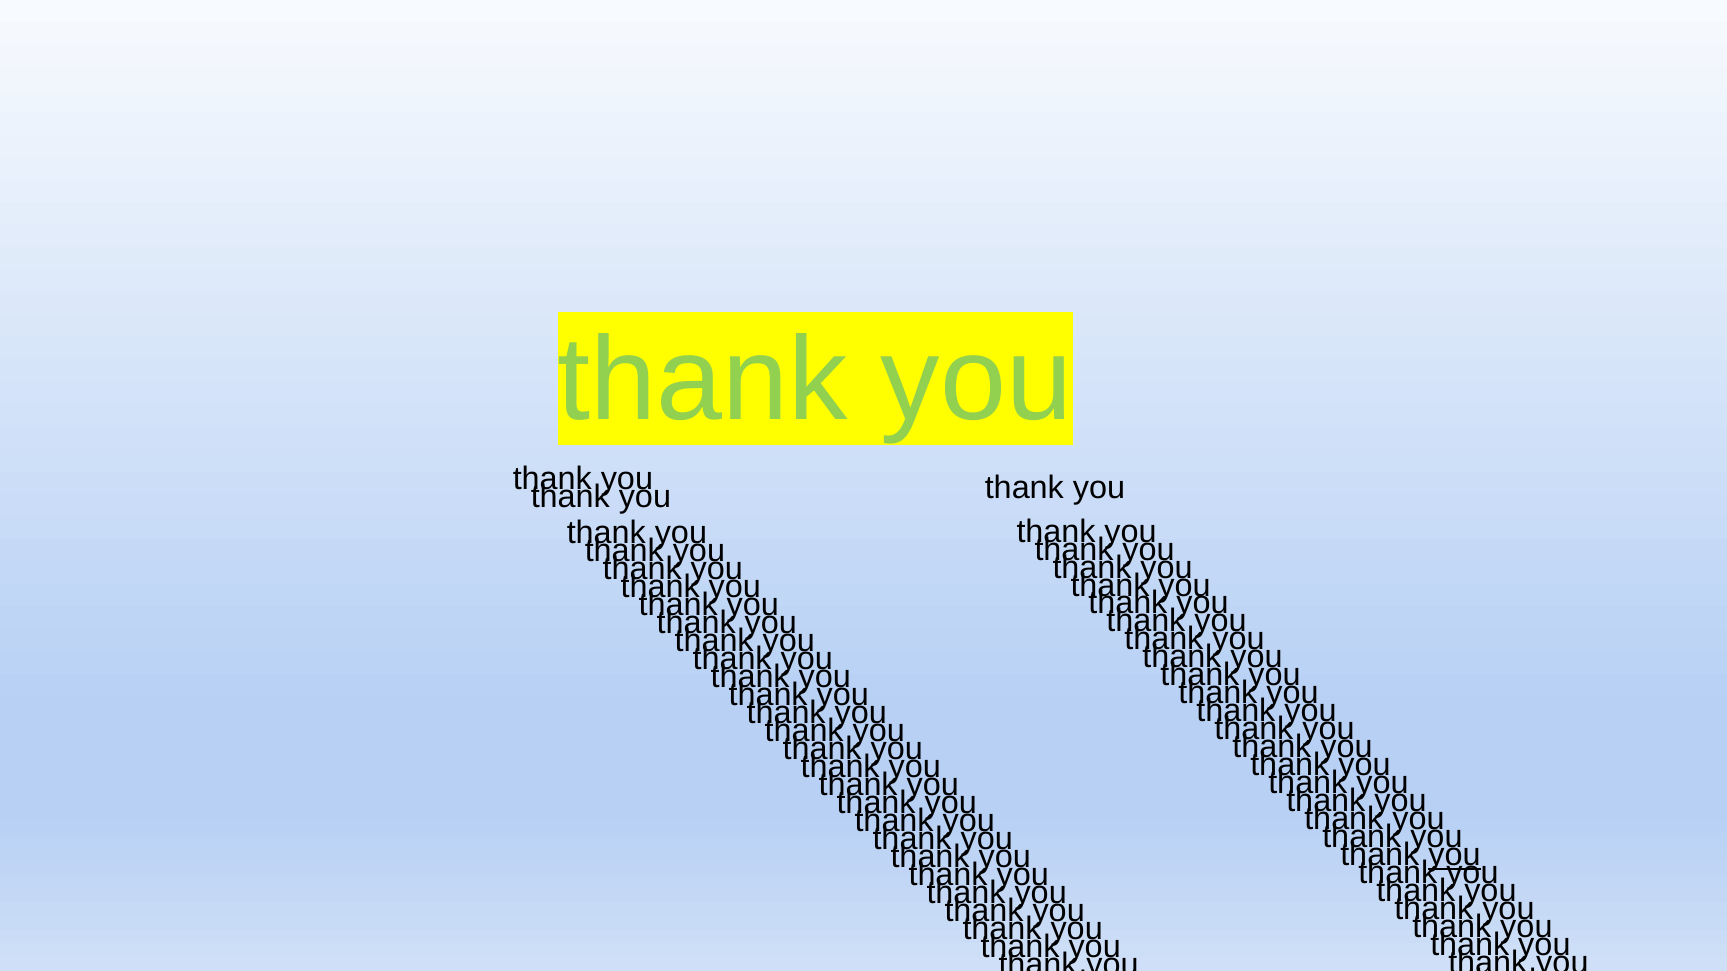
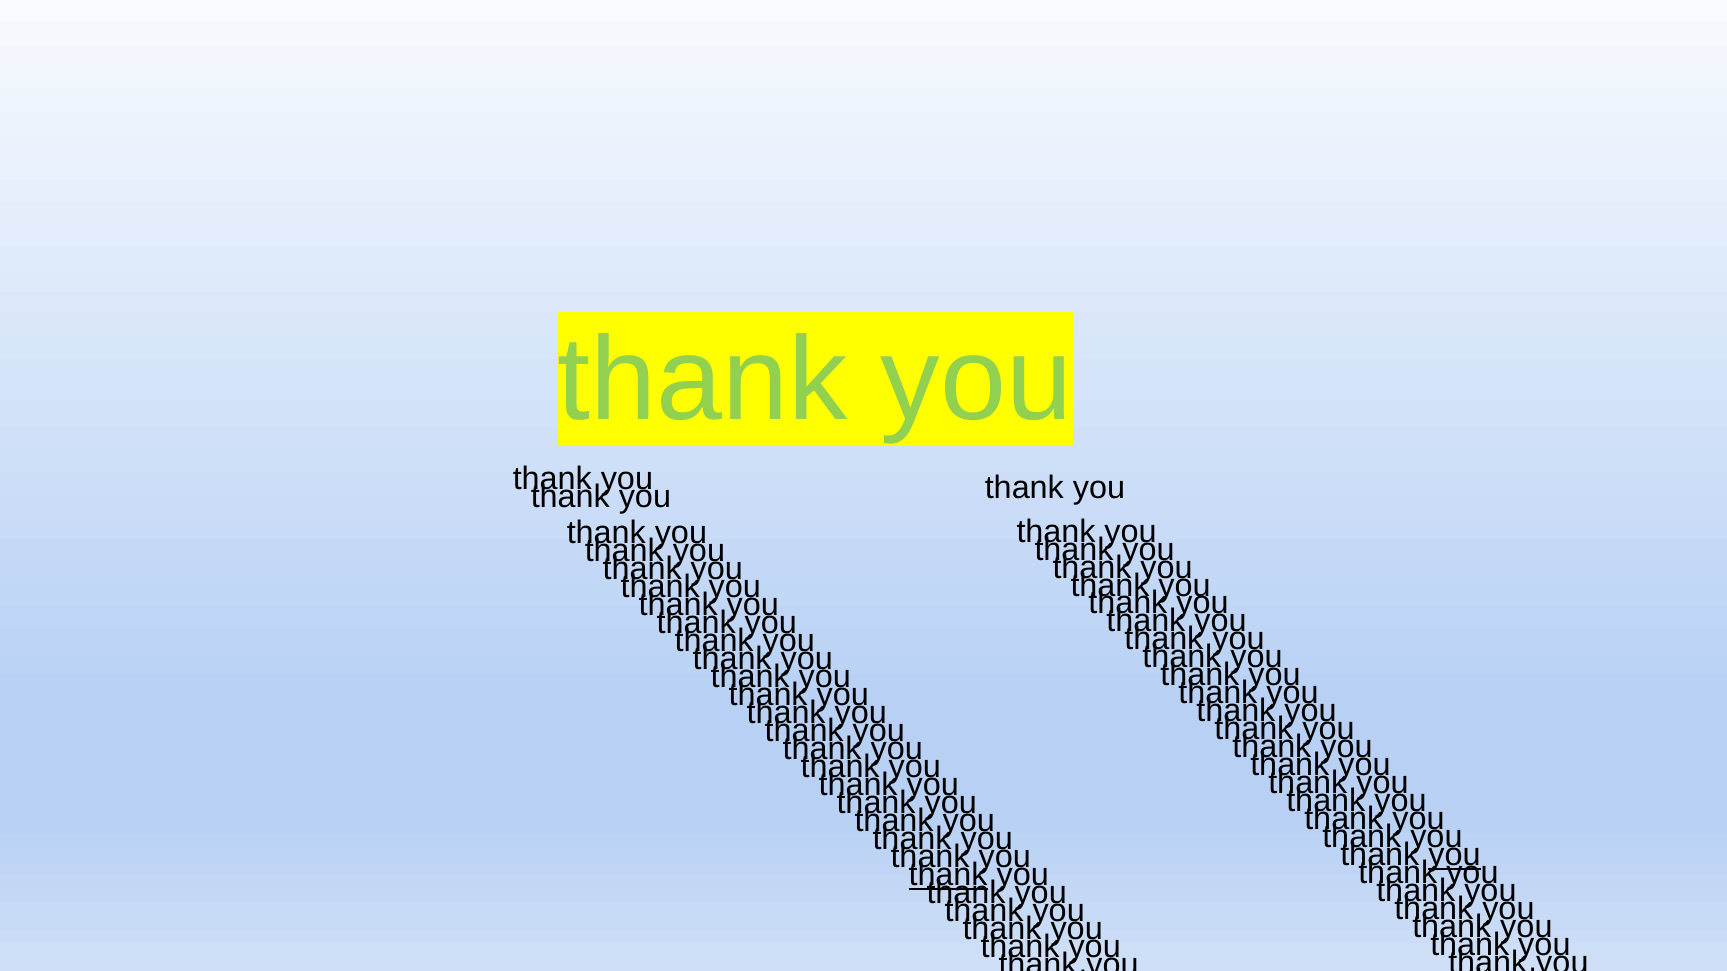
thank at (948, 875) underline: none -> present
